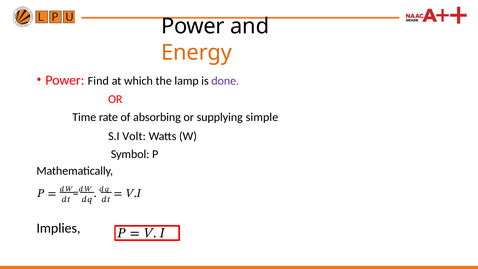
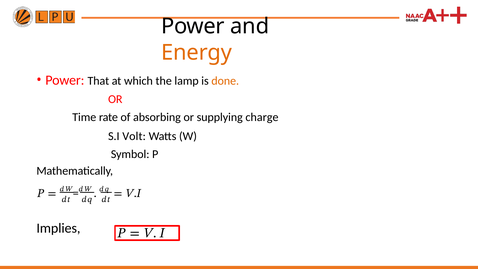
Find: Find -> That
done colour: purple -> orange
simple: simple -> charge
